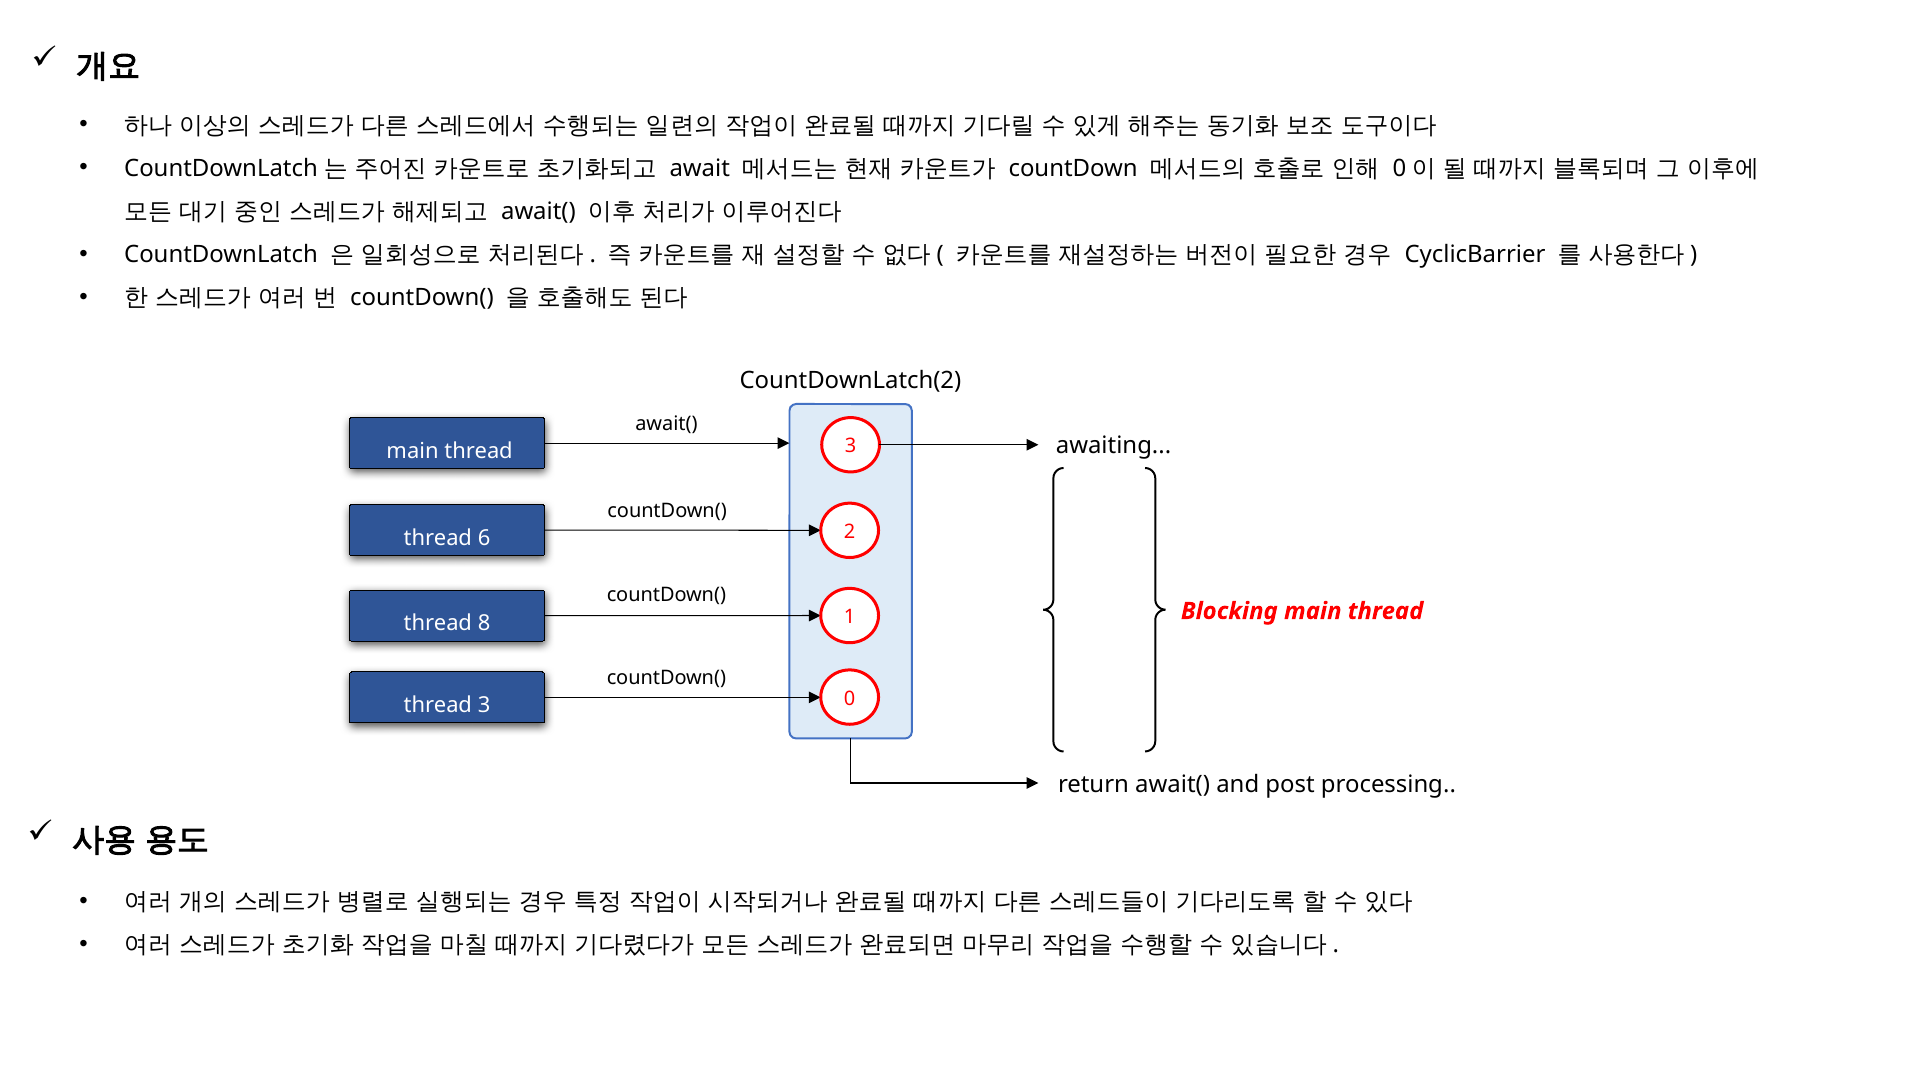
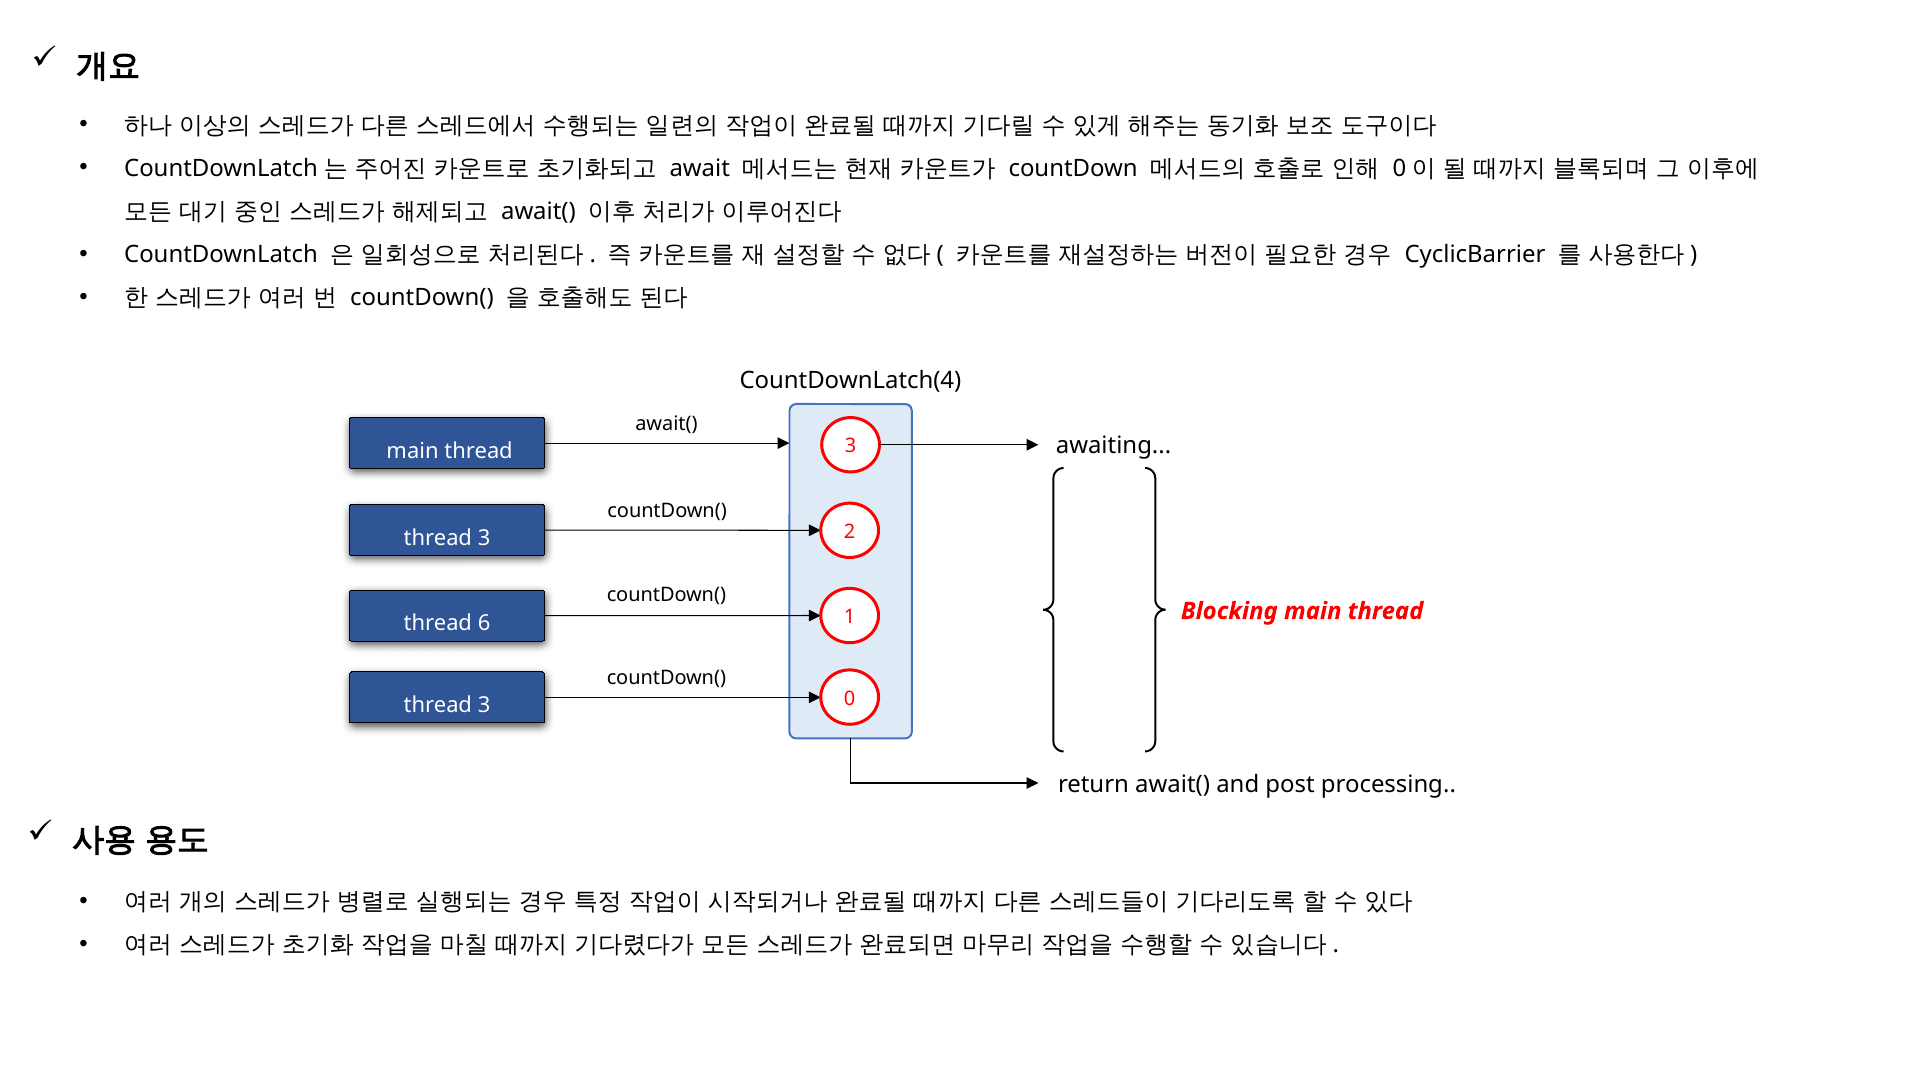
CountDownLatch(2: CountDownLatch(2 -> CountDownLatch(4
6 at (484, 538): 6 -> 3
8: 8 -> 6
